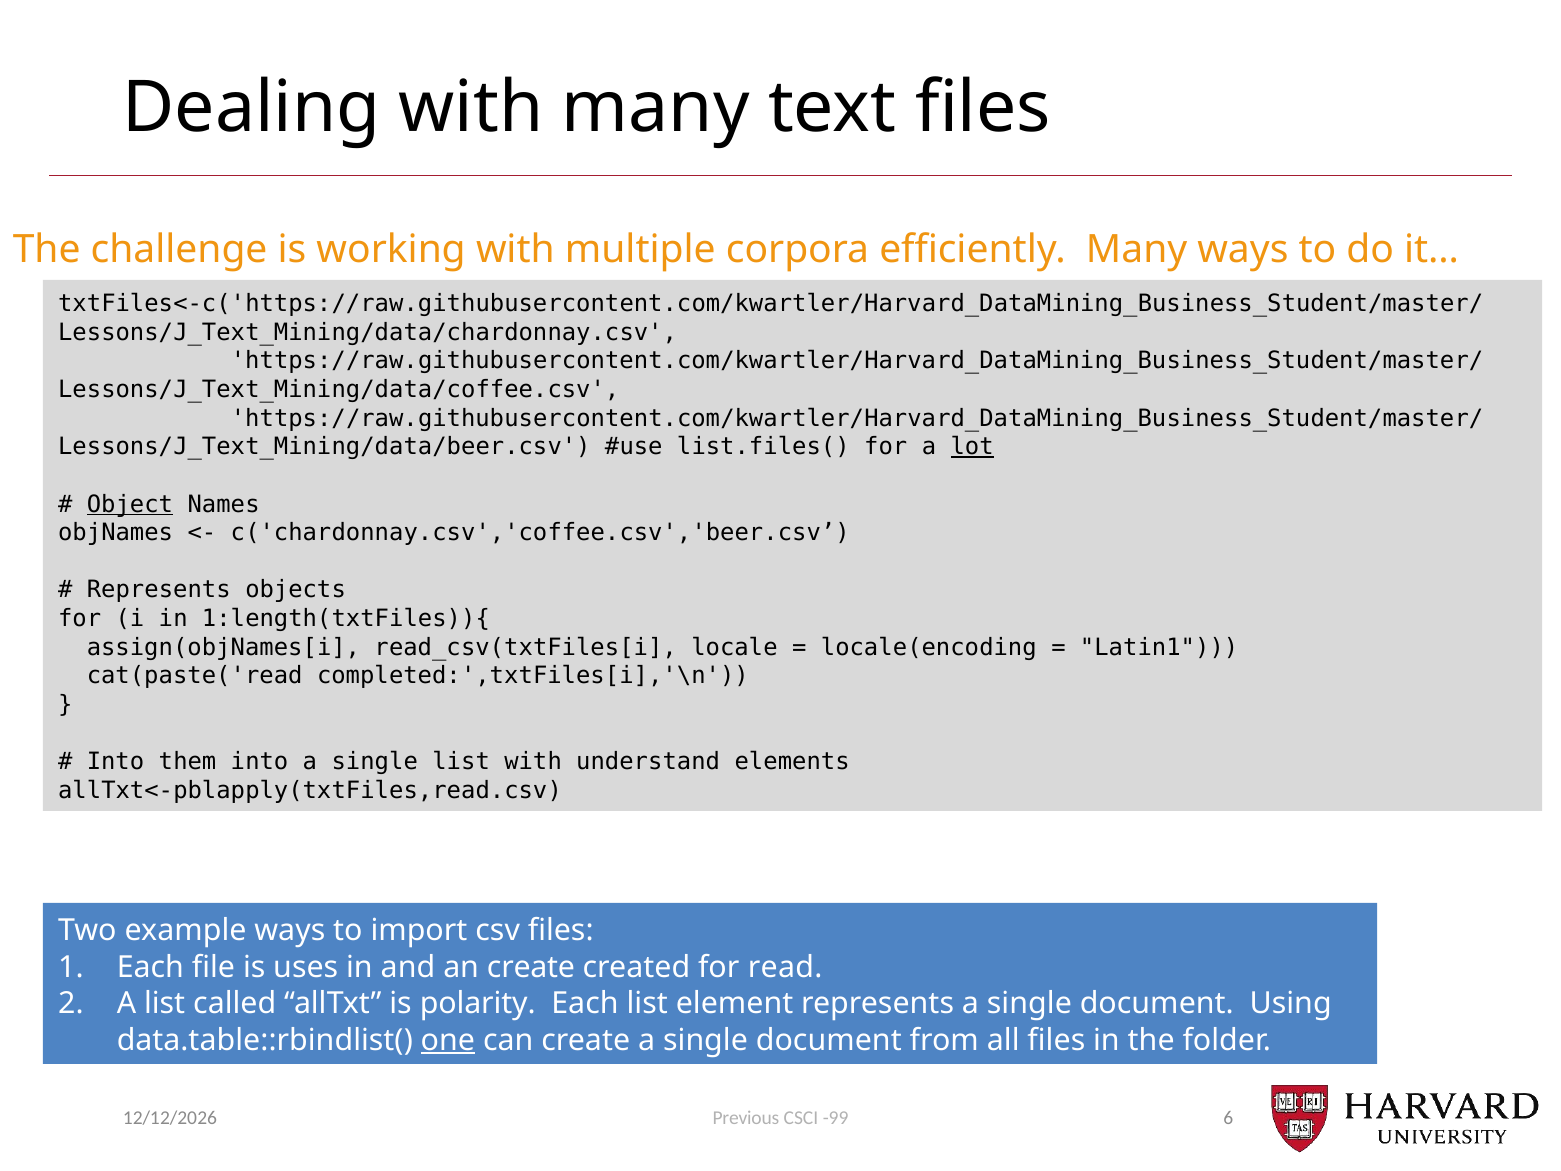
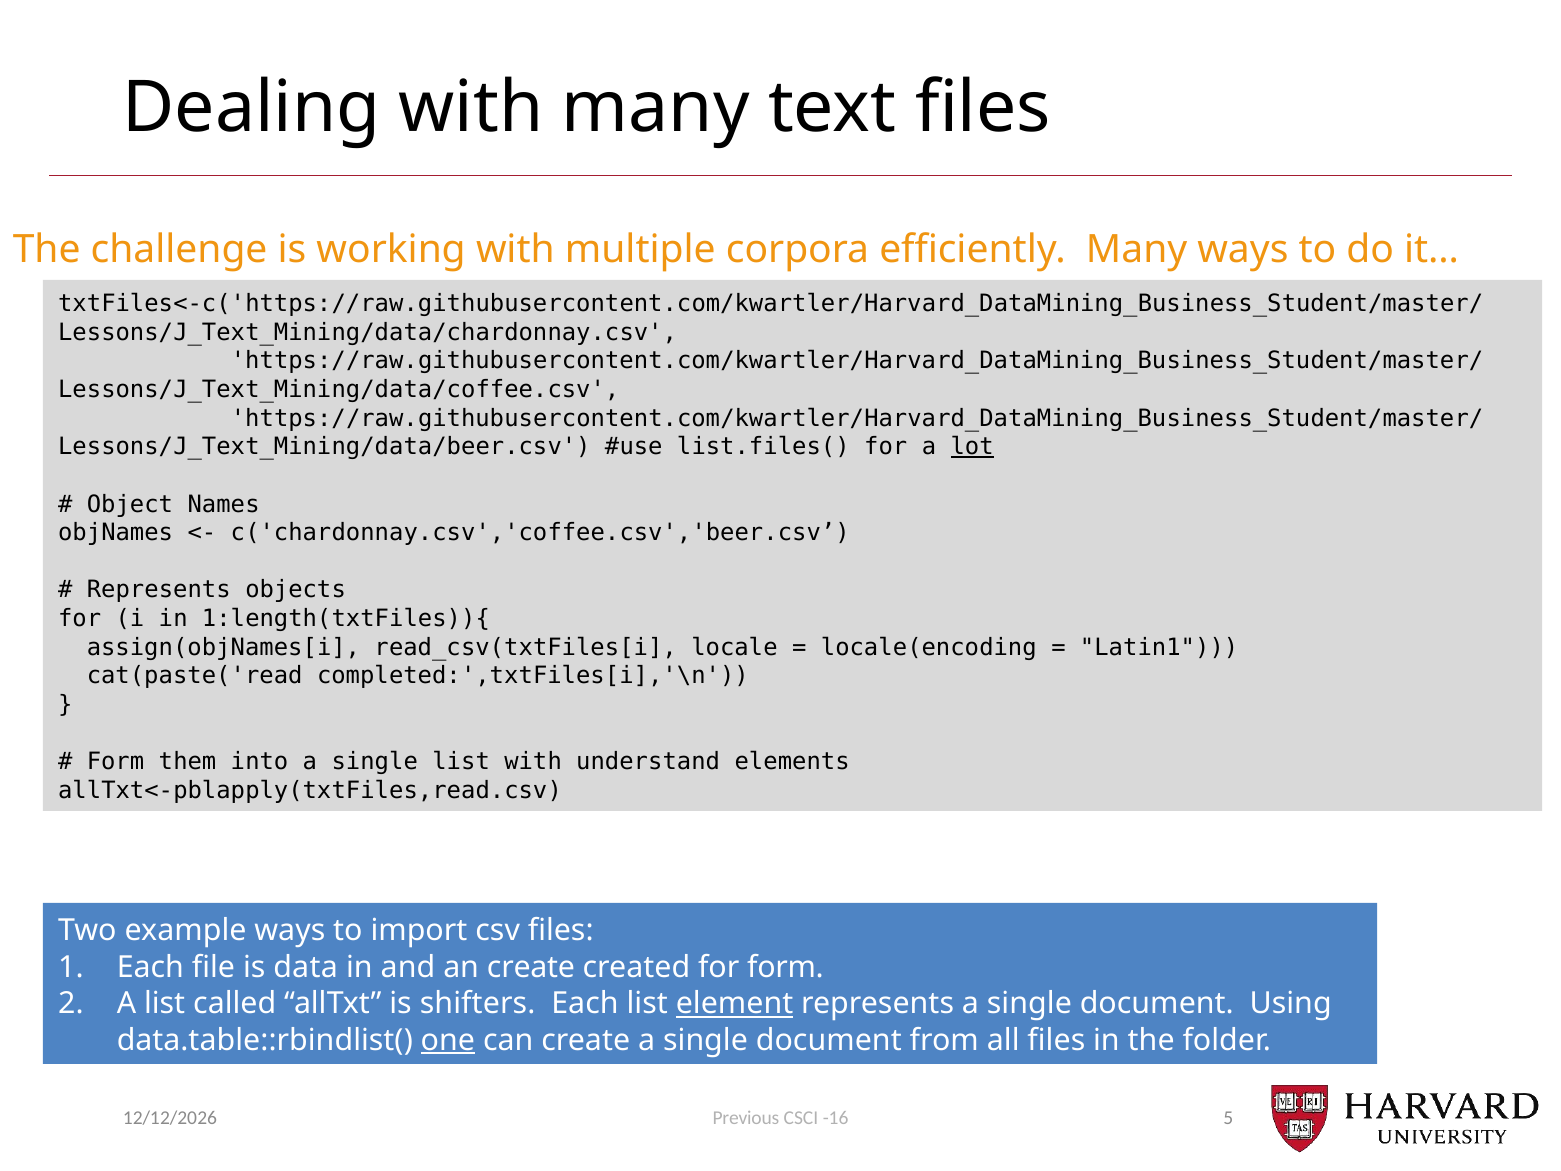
Object underline: present -> none
Into at (115, 762): Into -> Form
uses: uses -> data
for read: read -> form
polarity: polarity -> shifters
element underline: none -> present
6: 6 -> 5
-99: -99 -> -16
